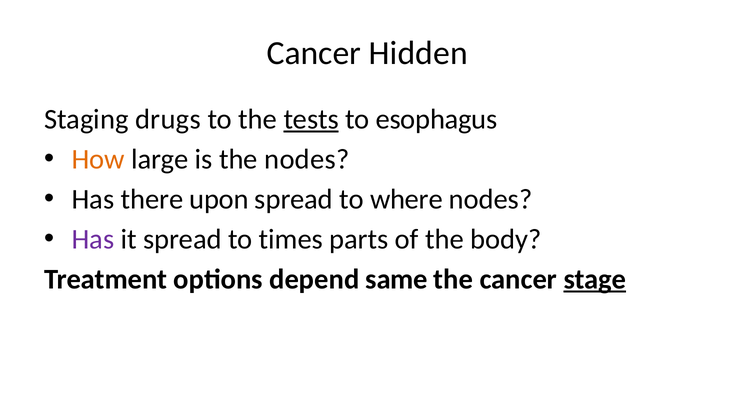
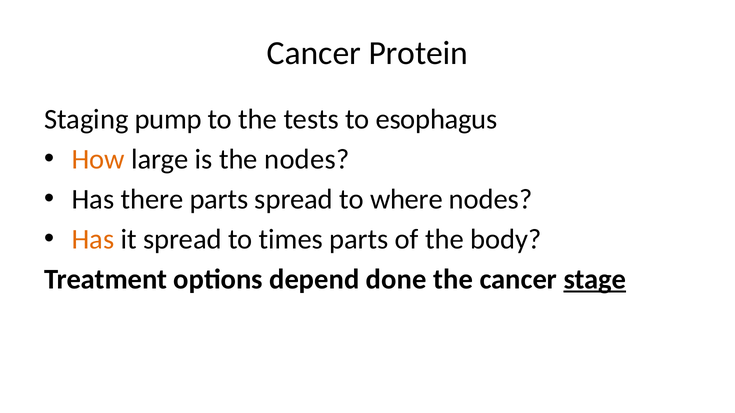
Hidden: Hidden -> Protein
drugs: drugs -> pump
tests underline: present -> none
there upon: upon -> parts
Has at (93, 239) colour: purple -> orange
same: same -> done
